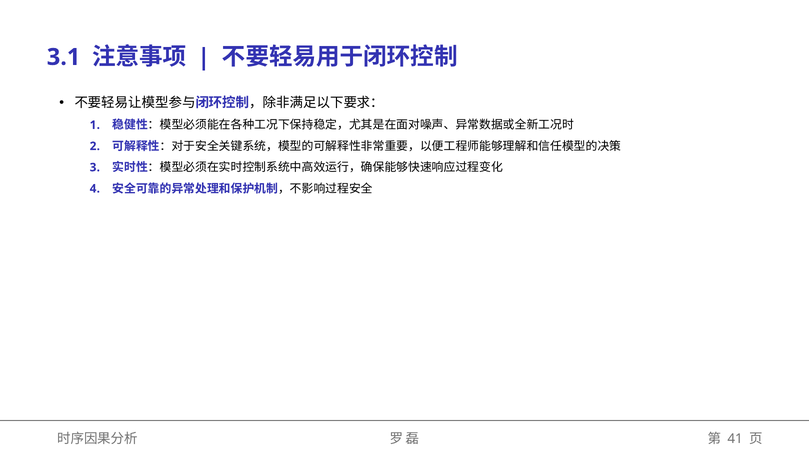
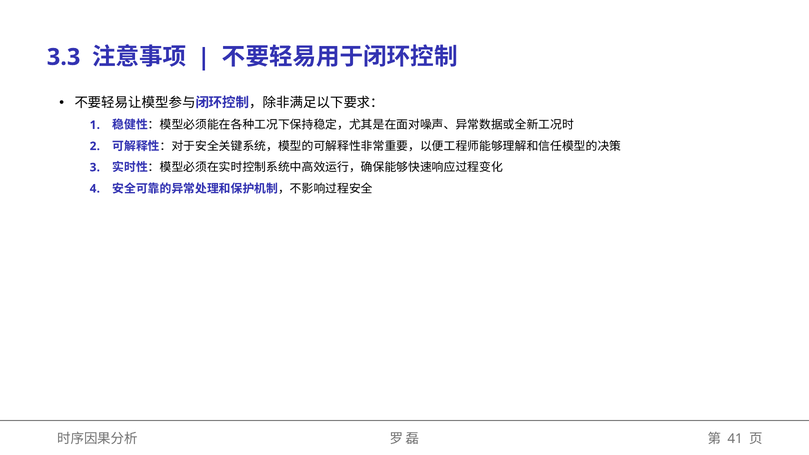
3.1: 3.1 -> 3.3
